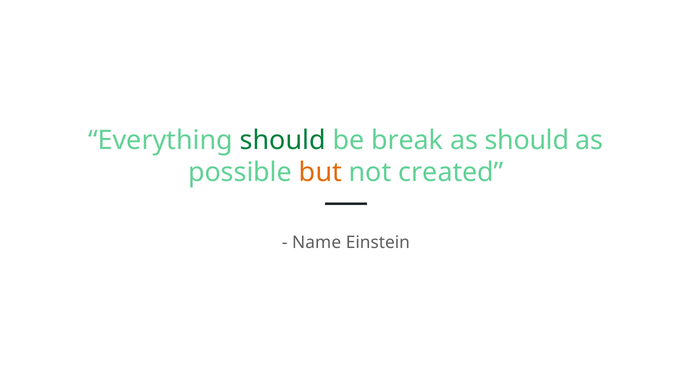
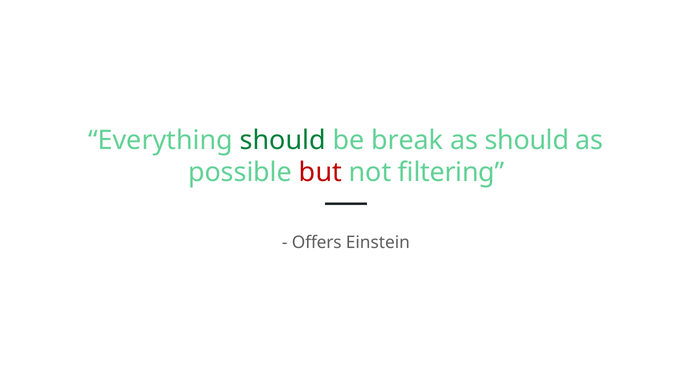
but colour: orange -> red
created: created -> filtering
Name: Name -> Offers
